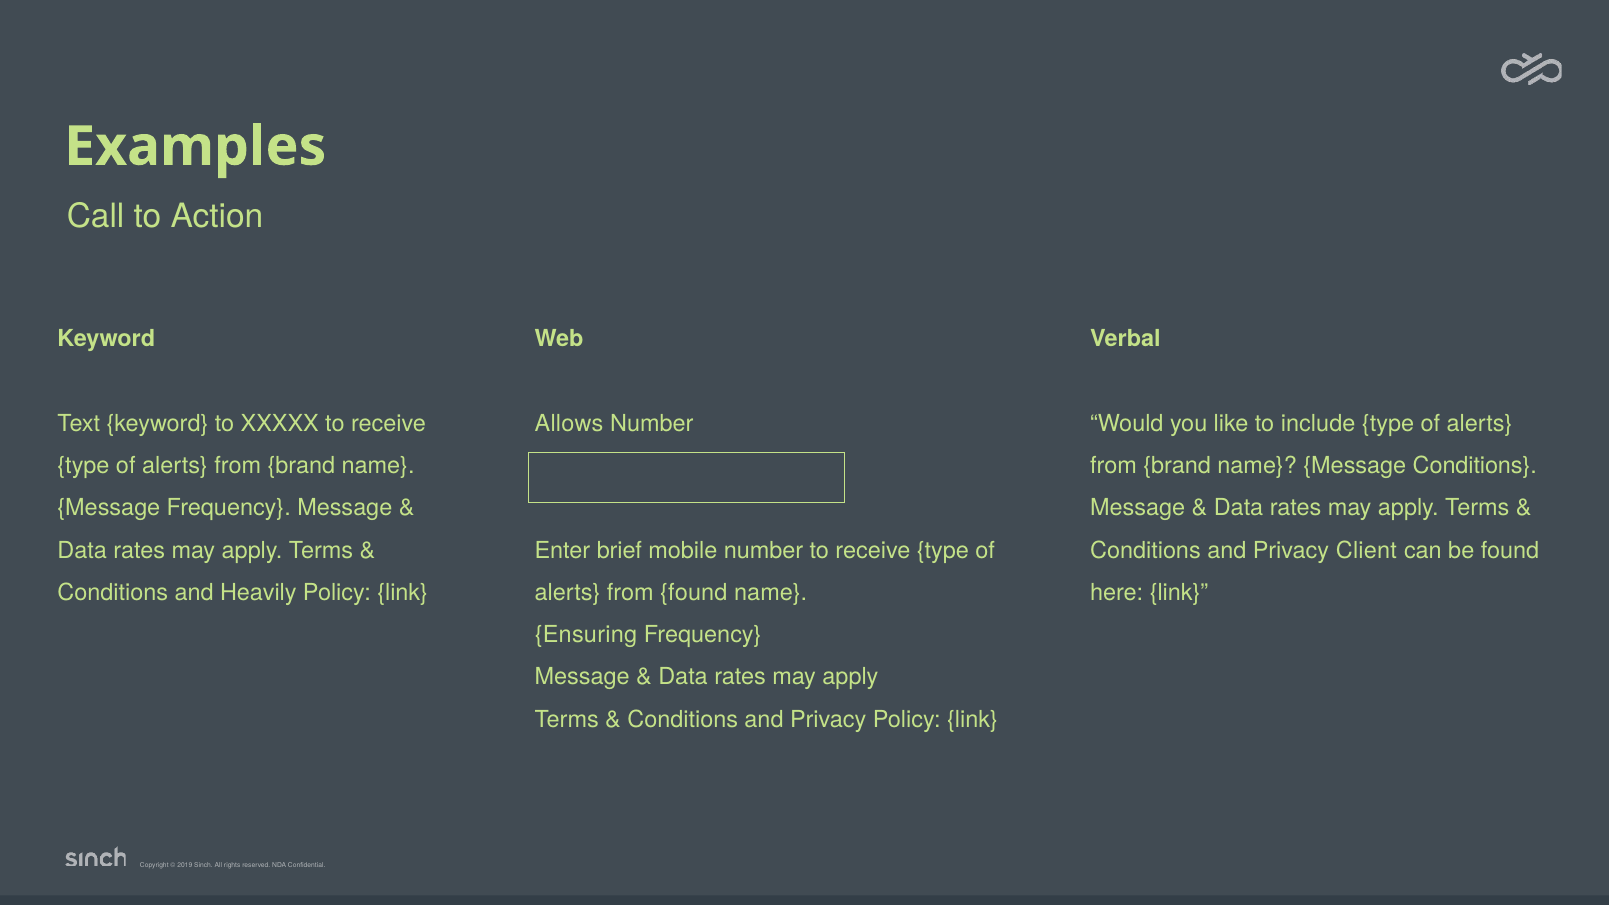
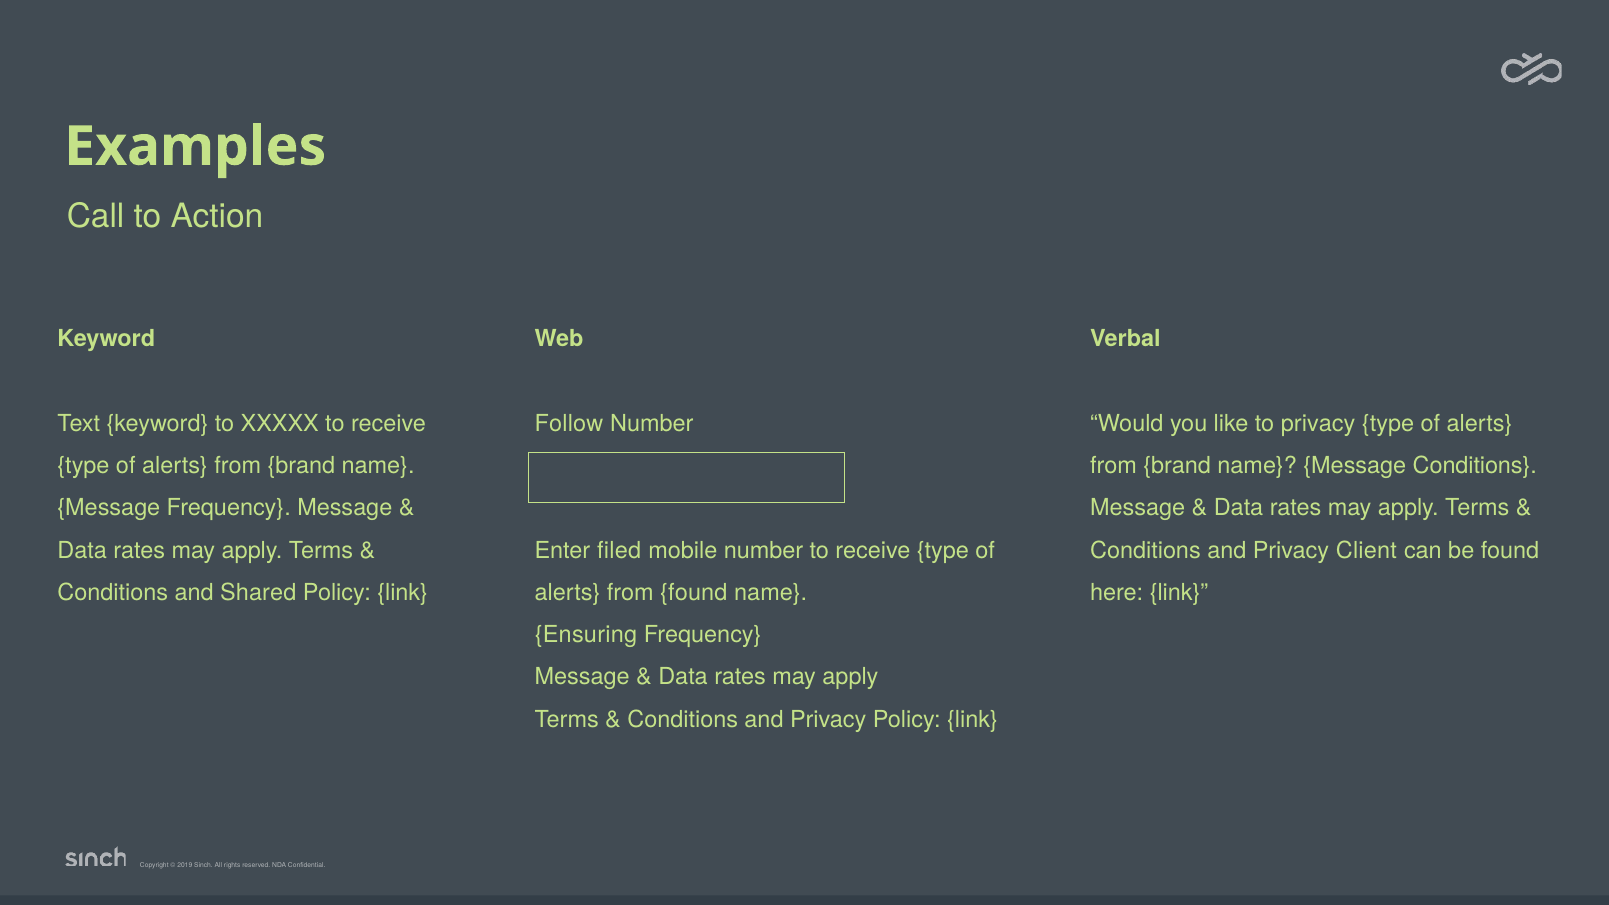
Allows: Allows -> Follow
to include: include -> privacy
brief: brief -> filed
Heavily: Heavily -> Shared
